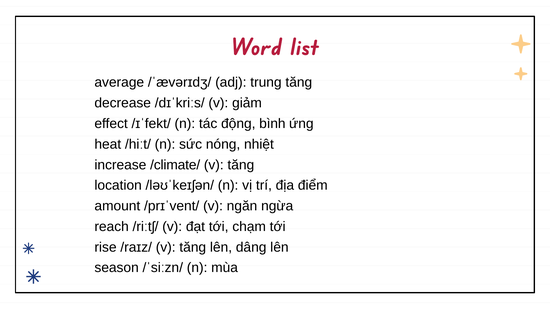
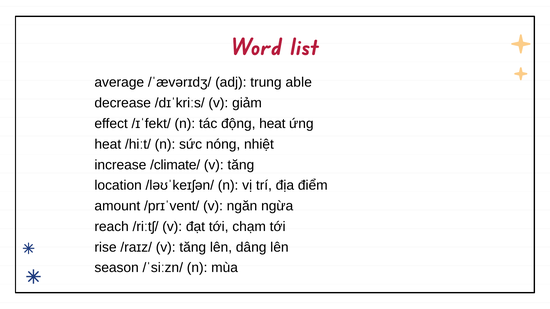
trung tăng: tăng -> able
động bình: bình -> heat
